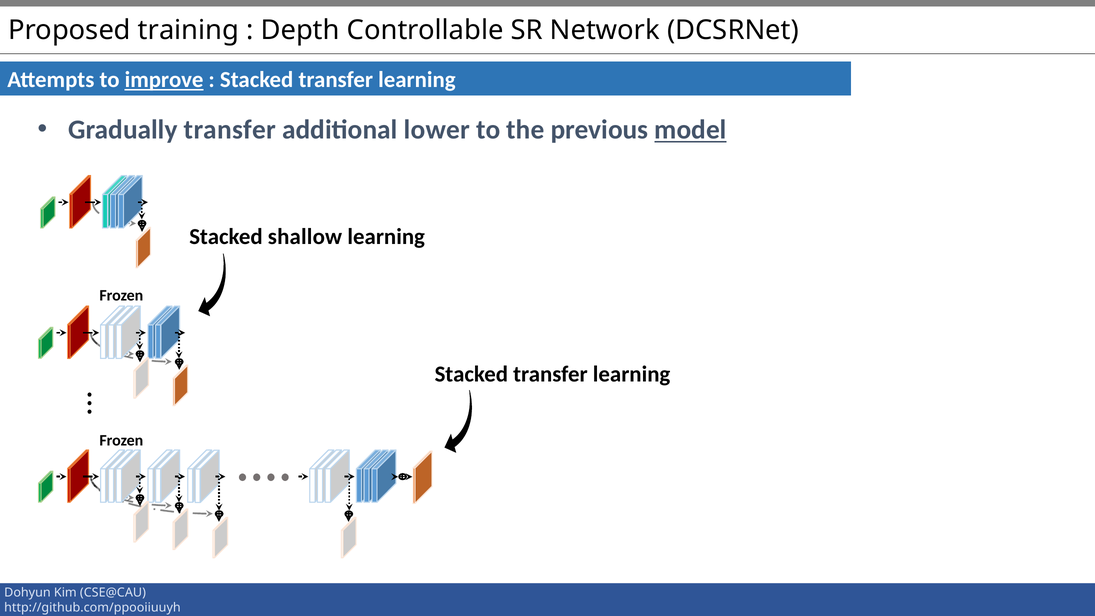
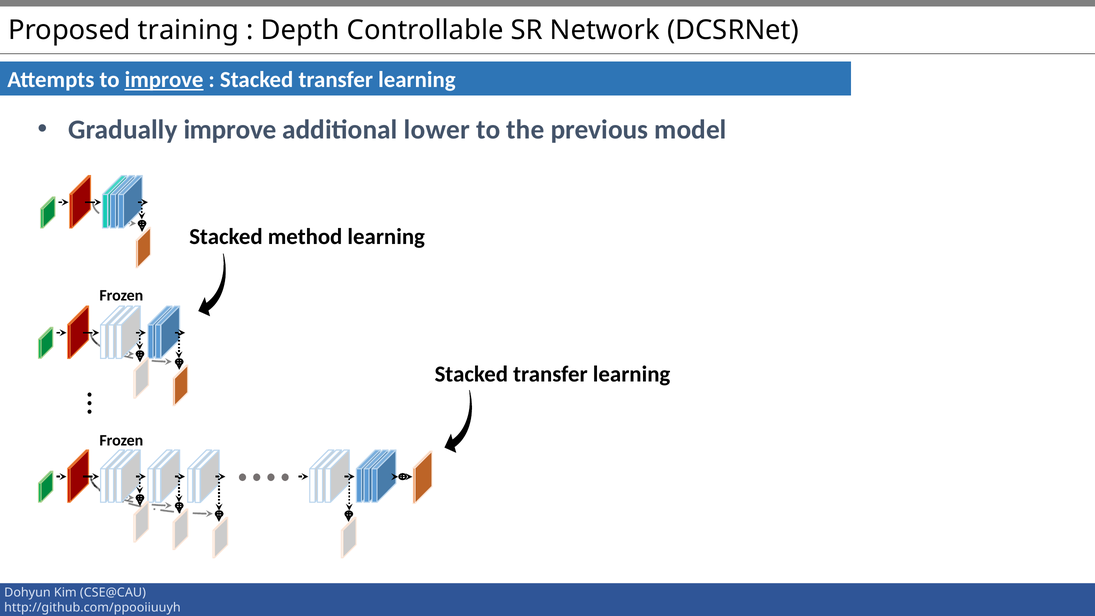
Gradually transfer: transfer -> improve
model underline: present -> none
shallow: shallow -> method
